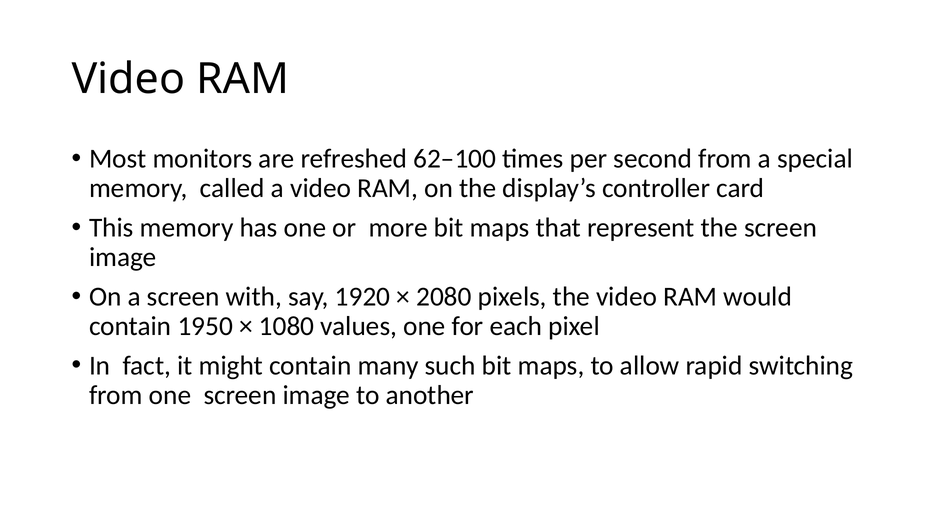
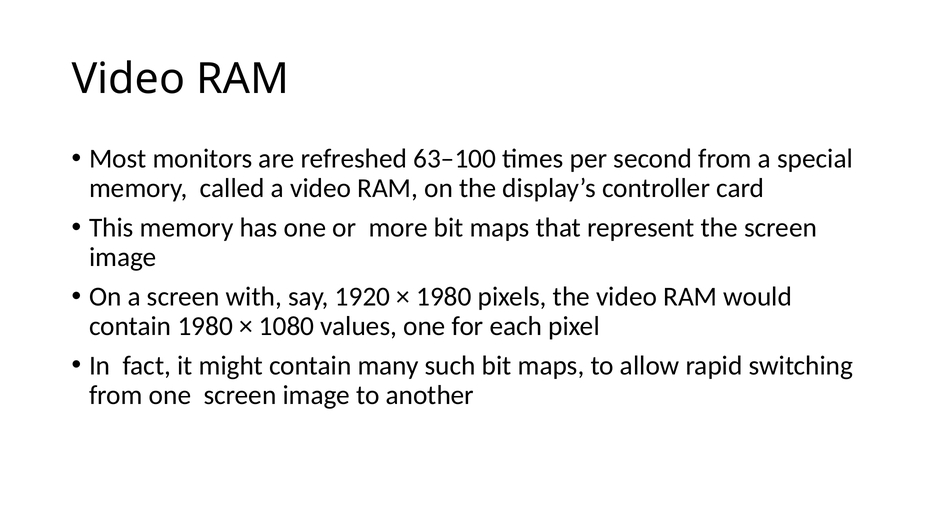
62–100: 62–100 -> 63–100
2080 at (444, 296): 2080 -> 1980
contain 1950: 1950 -> 1980
